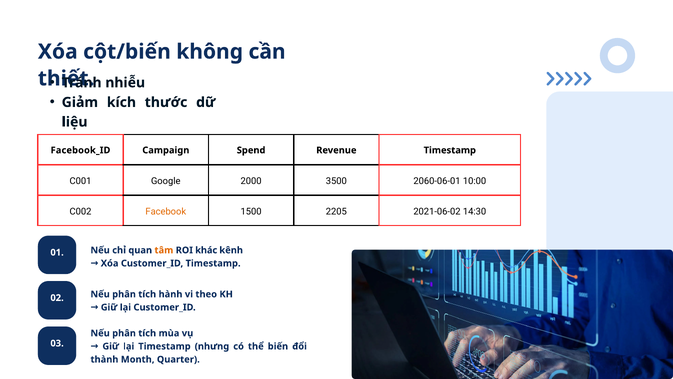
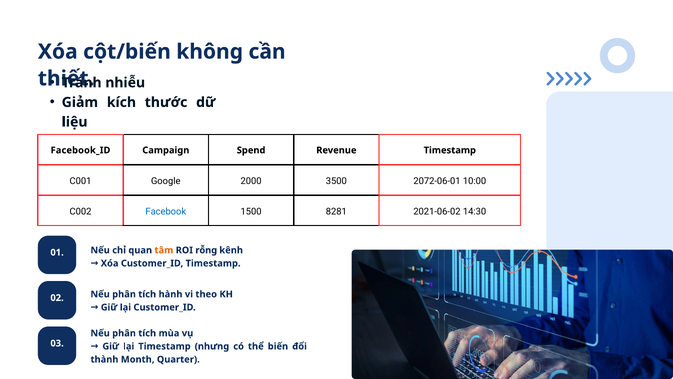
2060-06-01: 2060-06-01 -> 2072-06-01
Facebook colour: orange -> blue
2205: 2205 -> 8281
khác: khác -> rỗng
